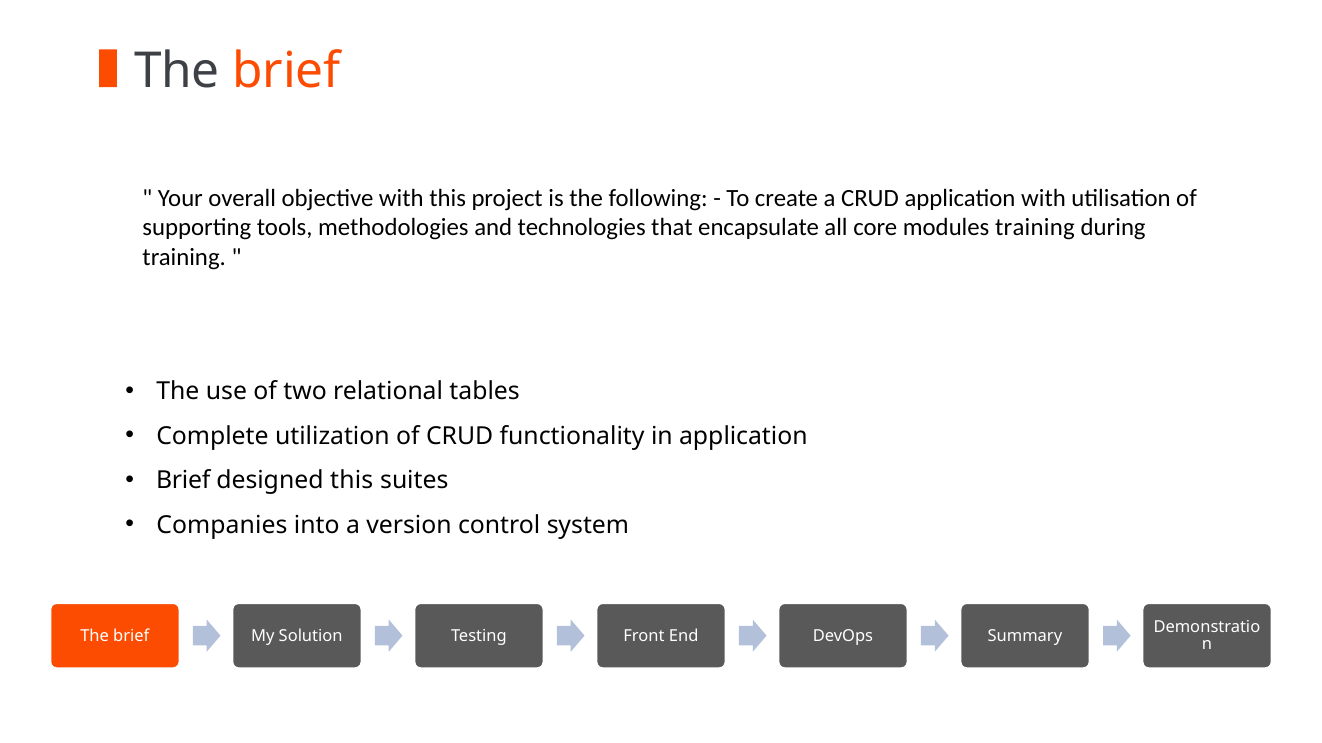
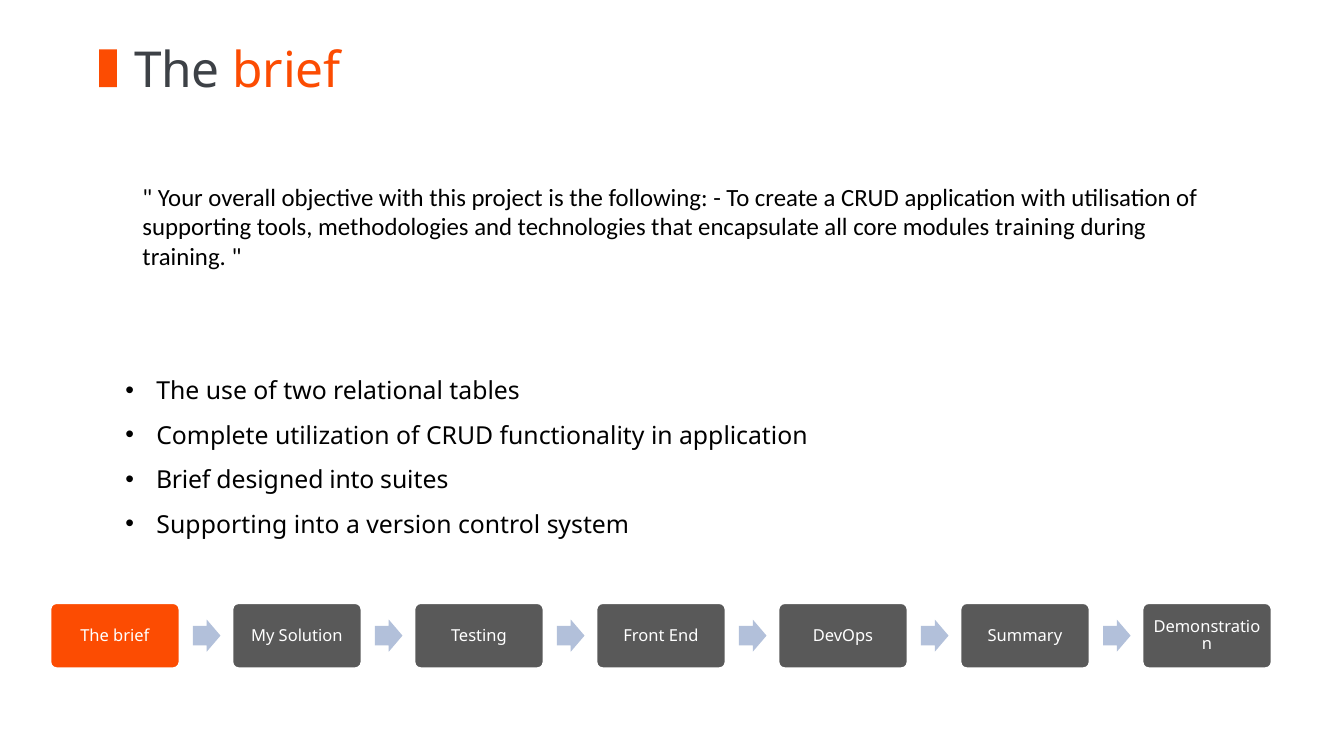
designed this: this -> into
Companies at (222, 525): Companies -> Supporting
